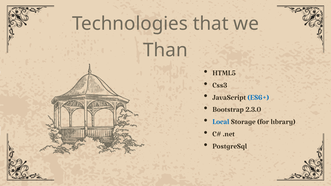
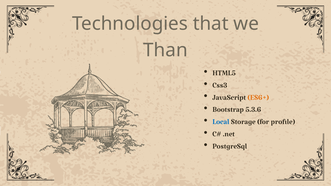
ES6+ colour: blue -> orange
2.3.0: 2.3.0 -> 5.3.6
lıbrary: lıbrary -> profıle
